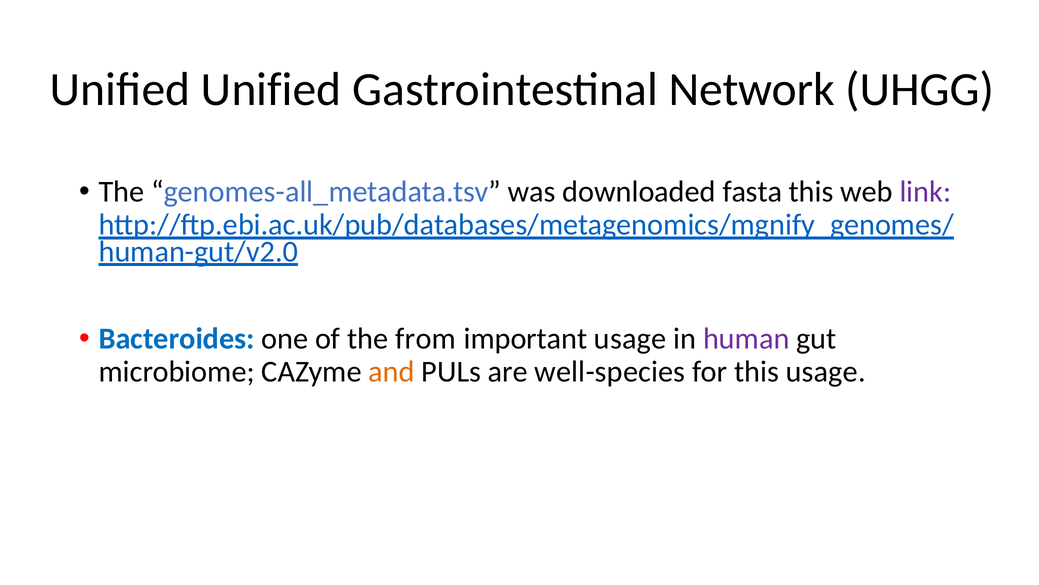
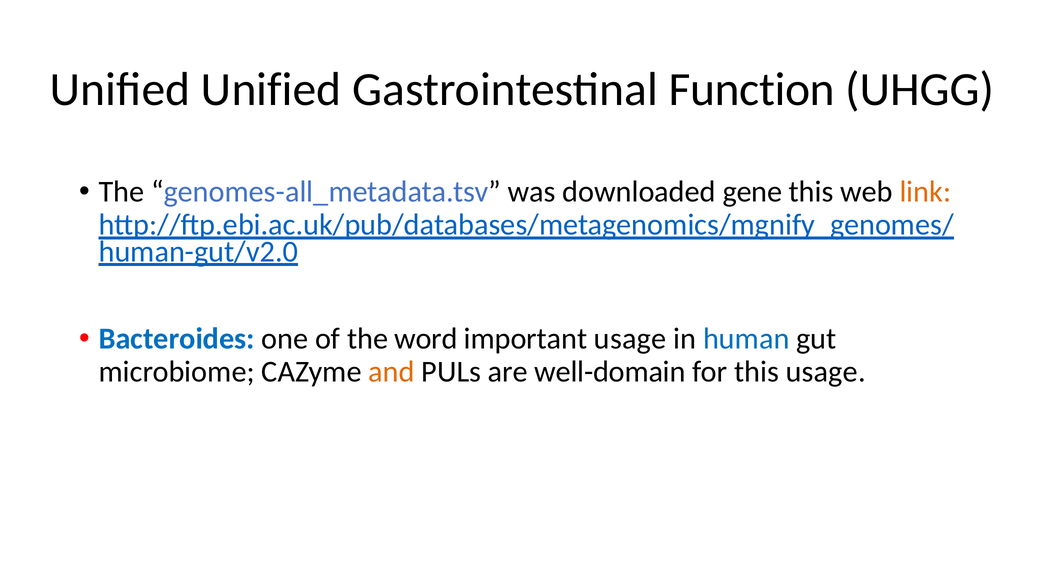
Network: Network -> Function
fasta: fasta -> gene
link colour: purple -> orange
from: from -> word
human colour: purple -> blue
well-species: well-species -> well-domain
